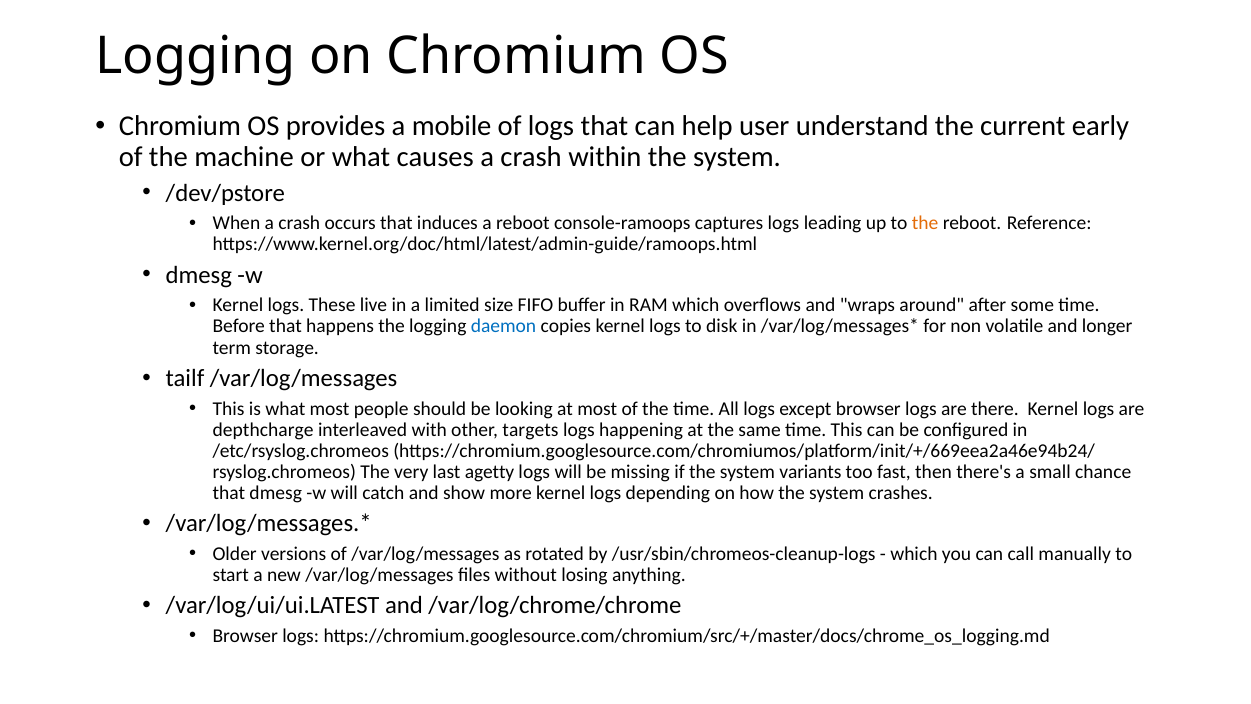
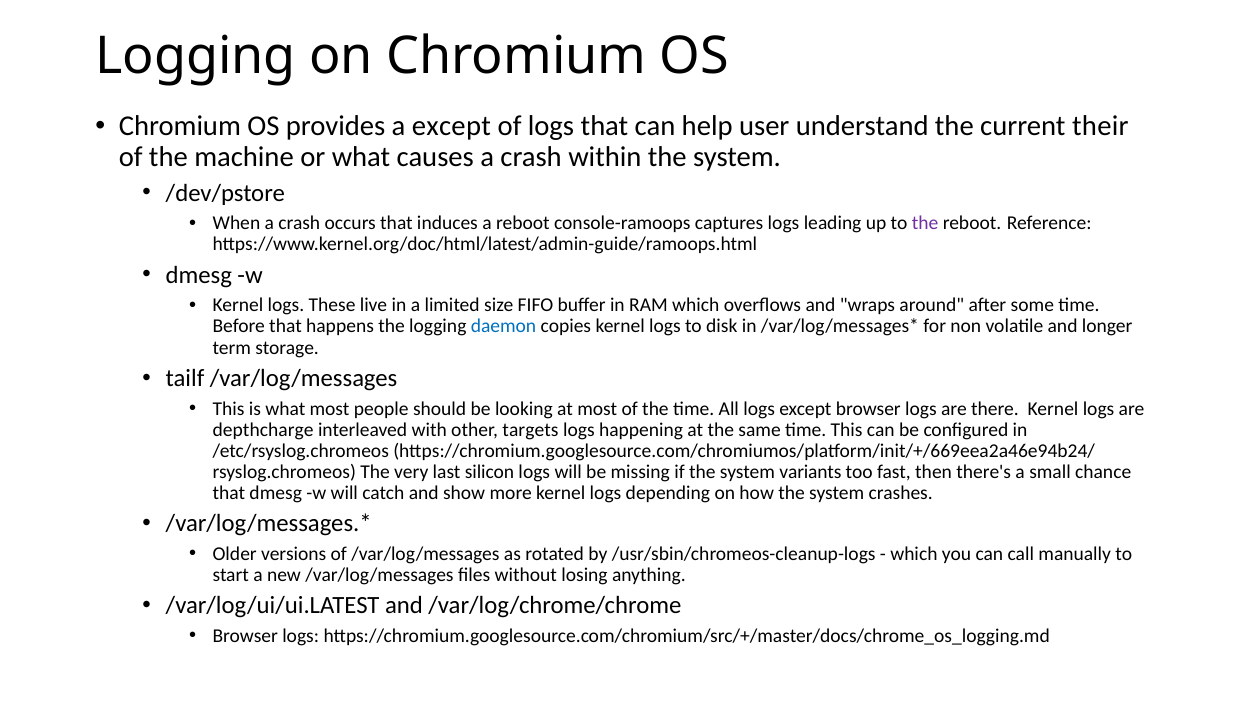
a mobile: mobile -> except
early: early -> their
the at (925, 223) colour: orange -> purple
agetty: agetty -> silicon
